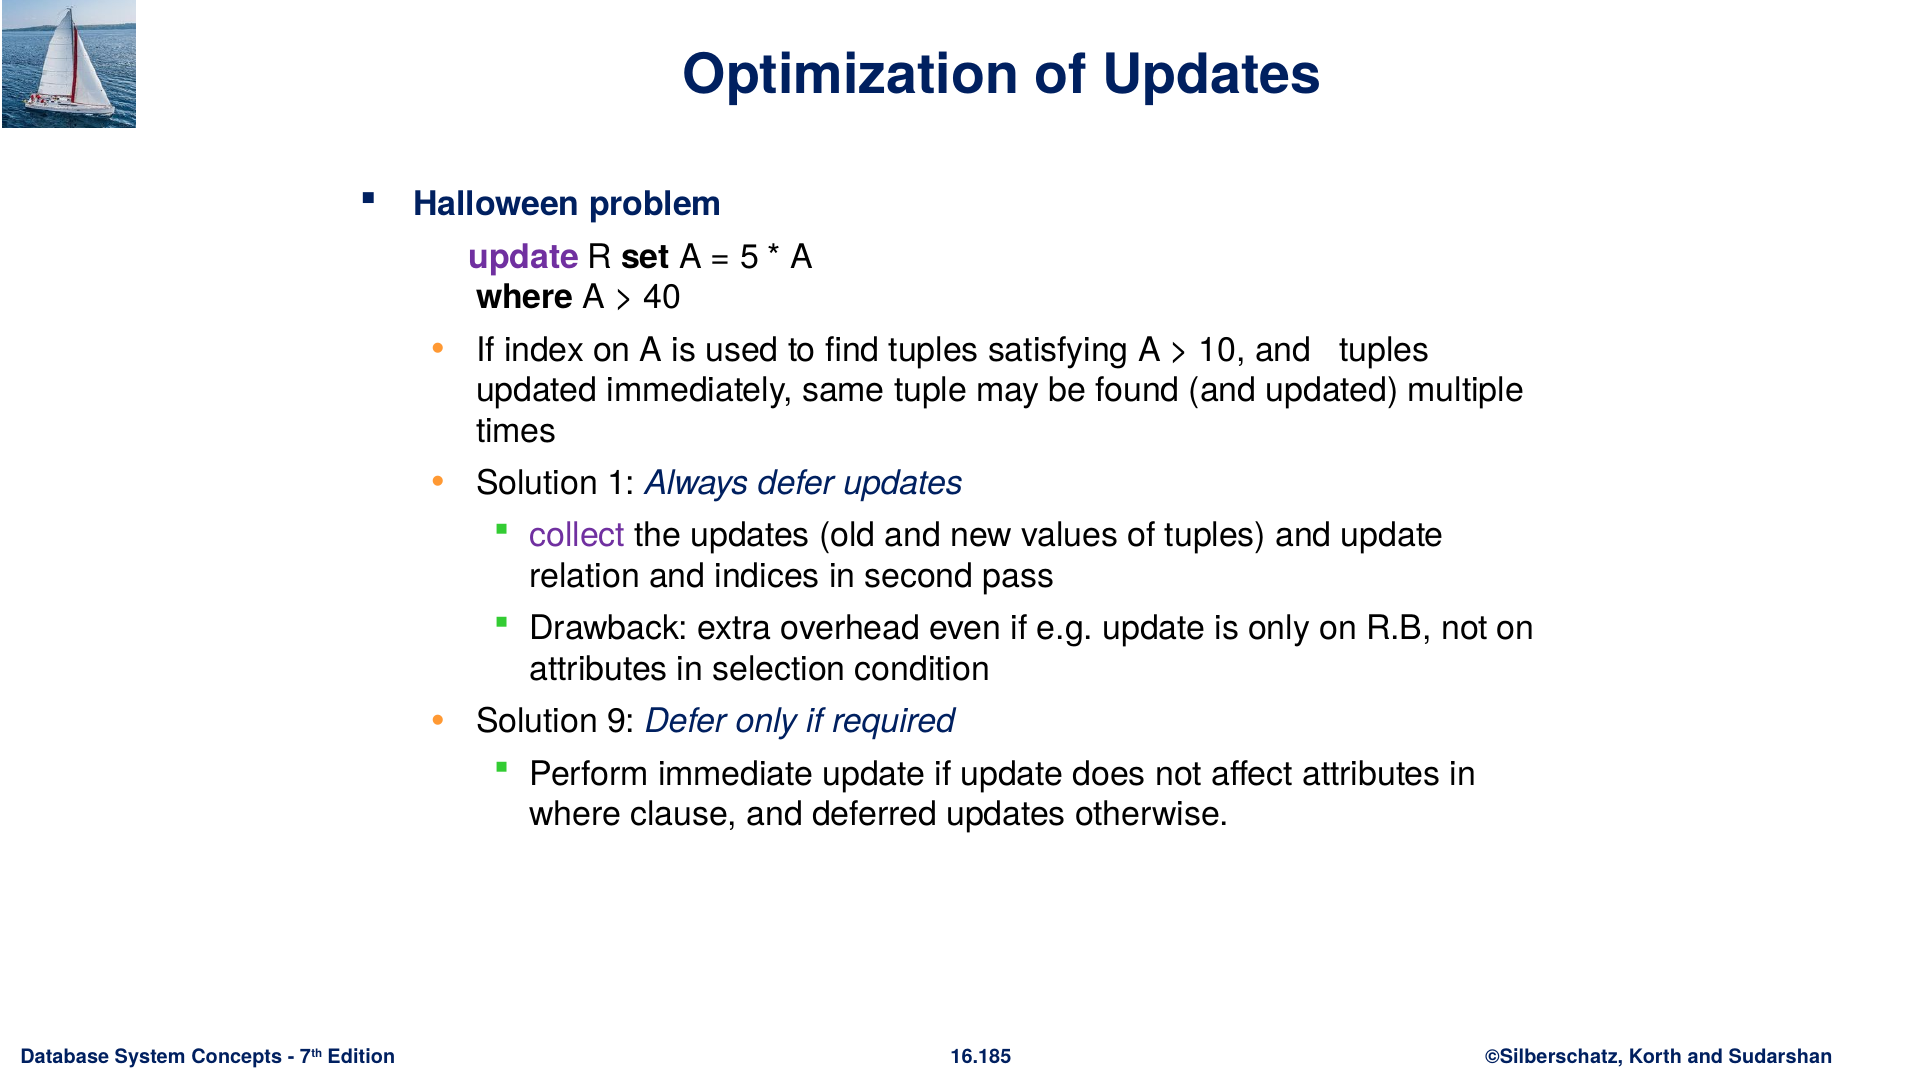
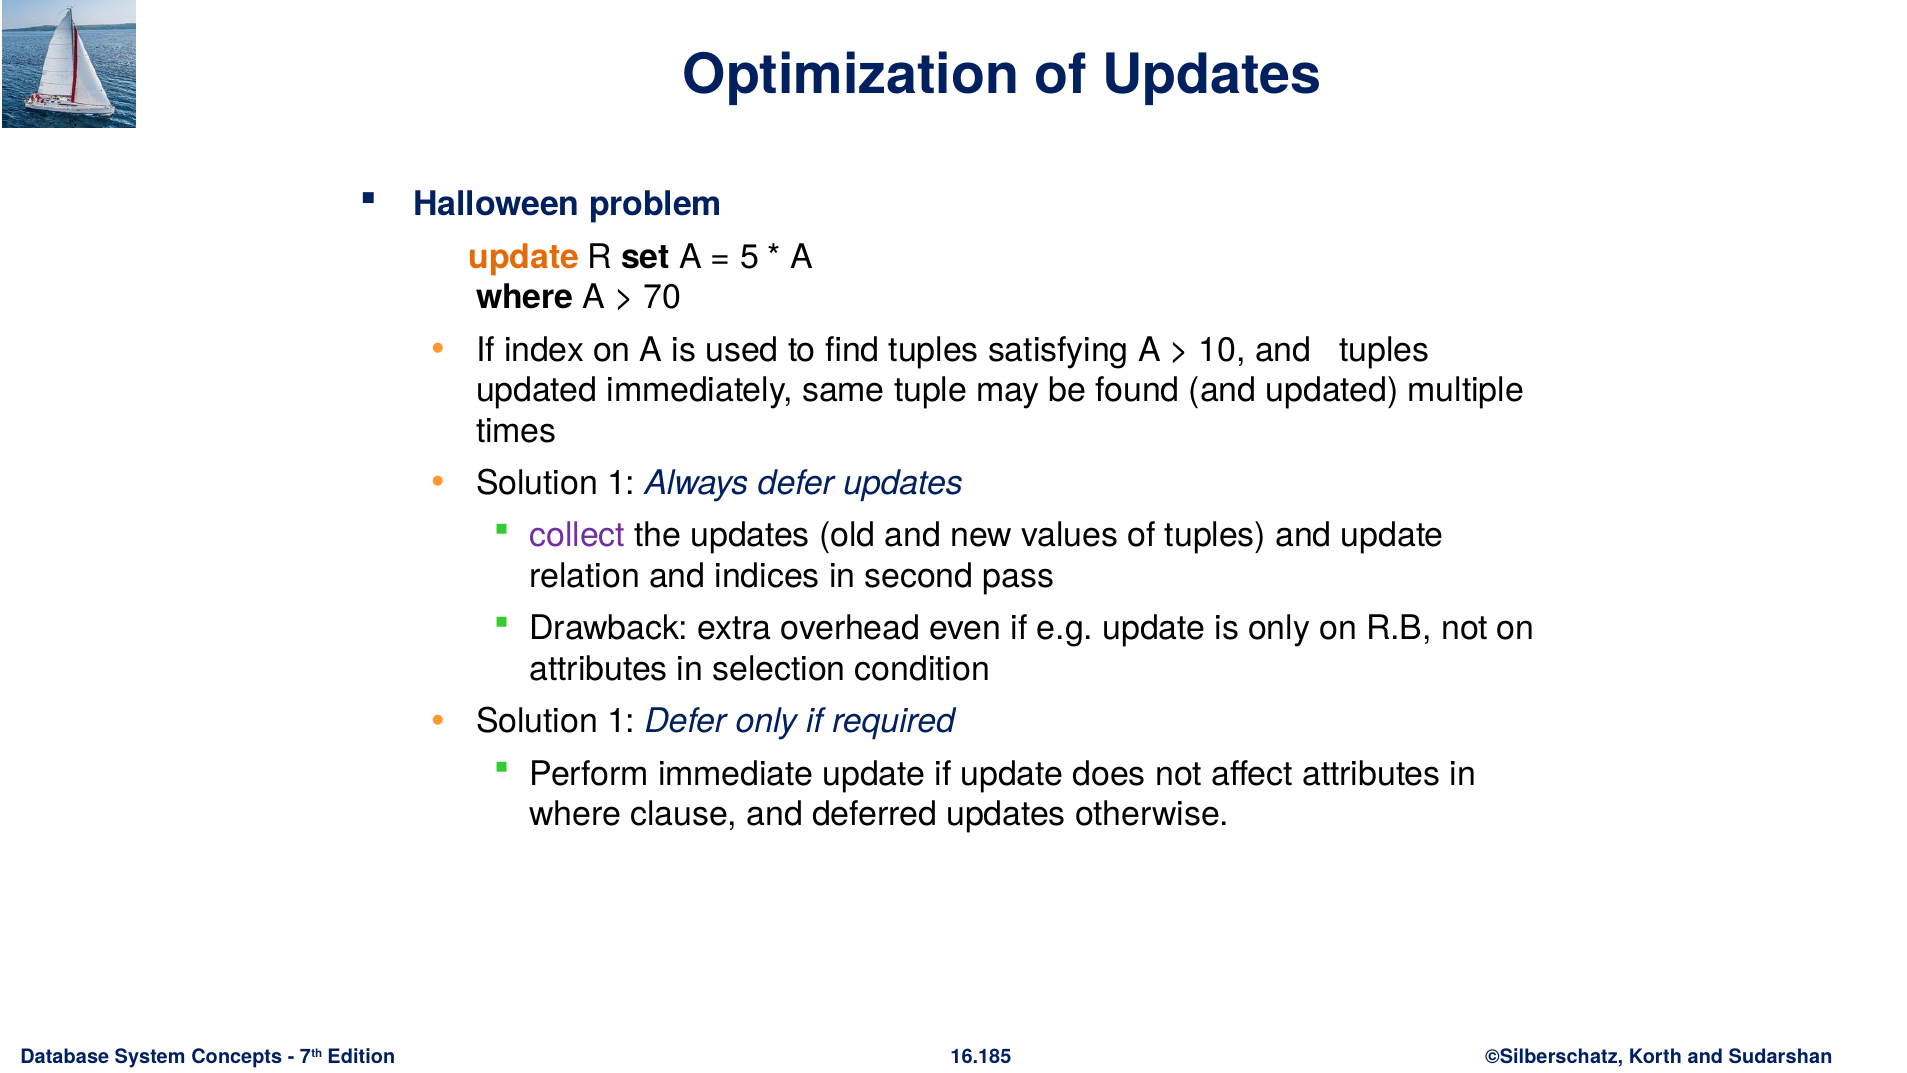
update at (524, 257) colour: purple -> orange
40: 40 -> 70
9 at (621, 721): 9 -> 1
